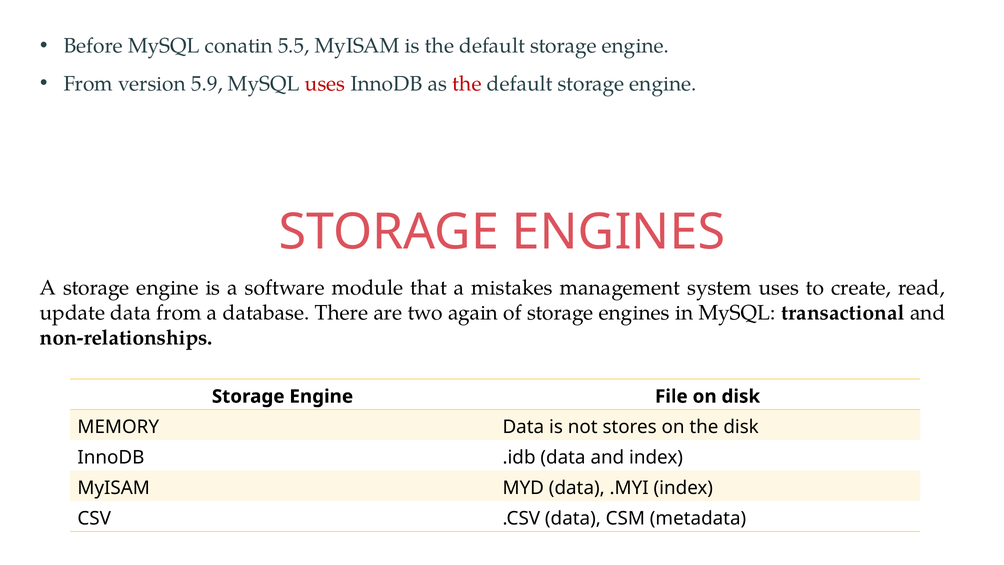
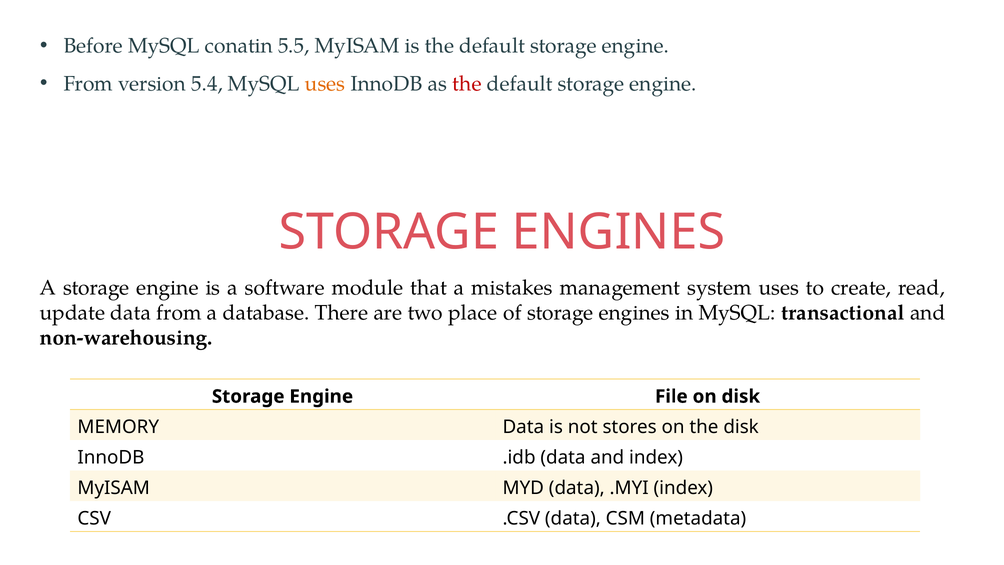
5.9: 5.9 -> 5.4
uses at (325, 84) colour: red -> orange
again: again -> place
non-relationships: non-relationships -> non-warehousing
